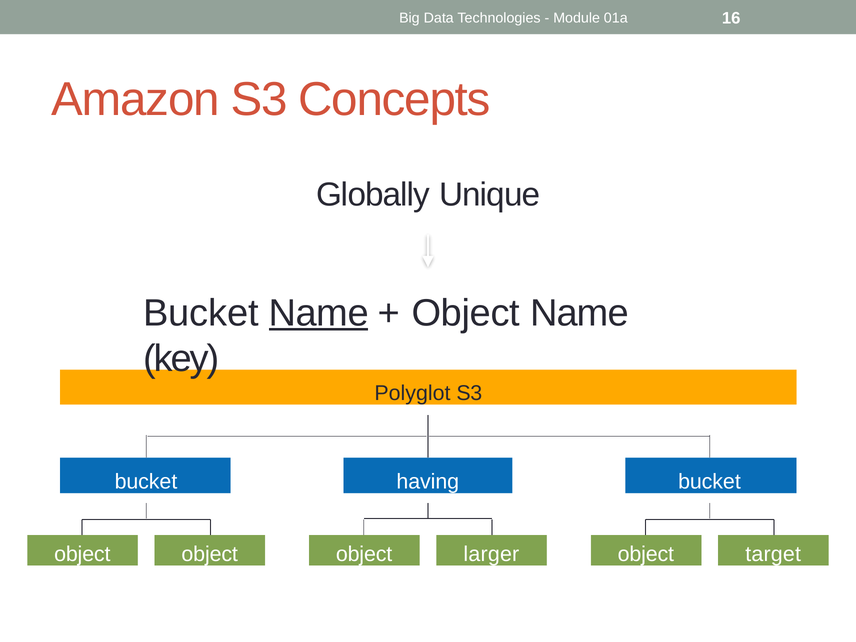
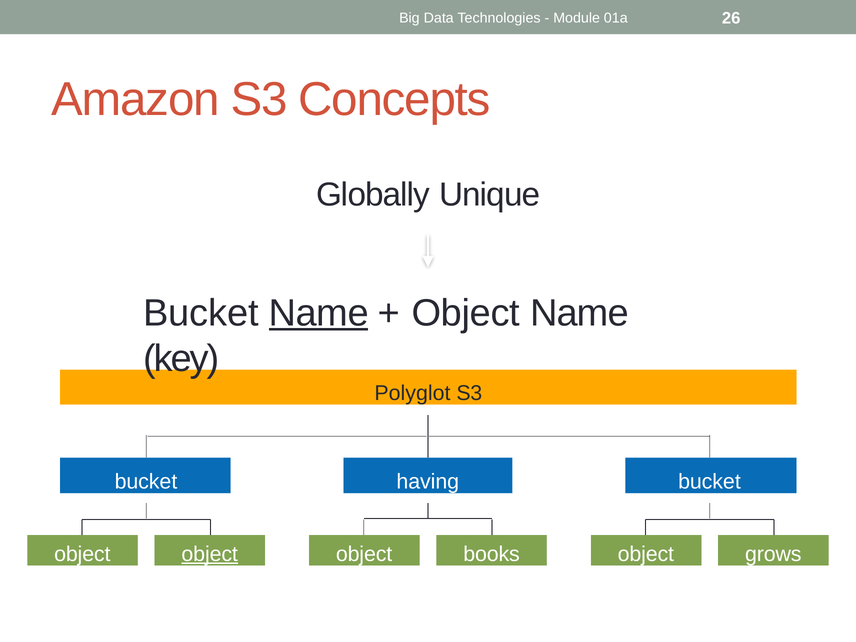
16: 16 -> 26
object at (210, 554) underline: none -> present
larger: larger -> books
target: target -> grows
